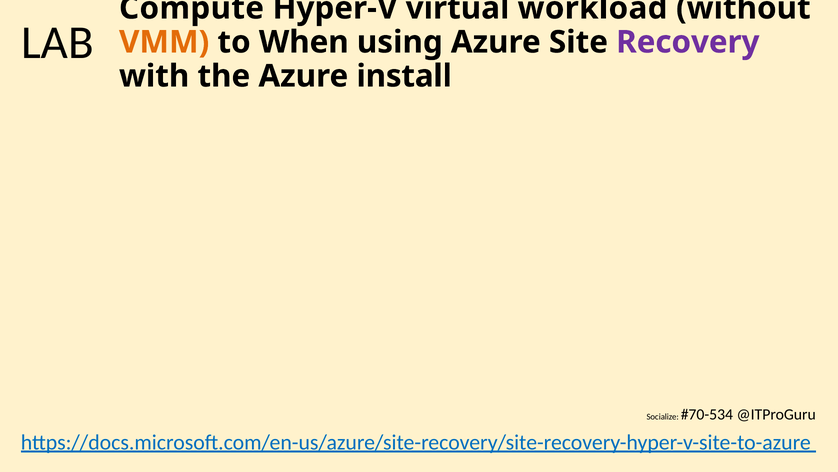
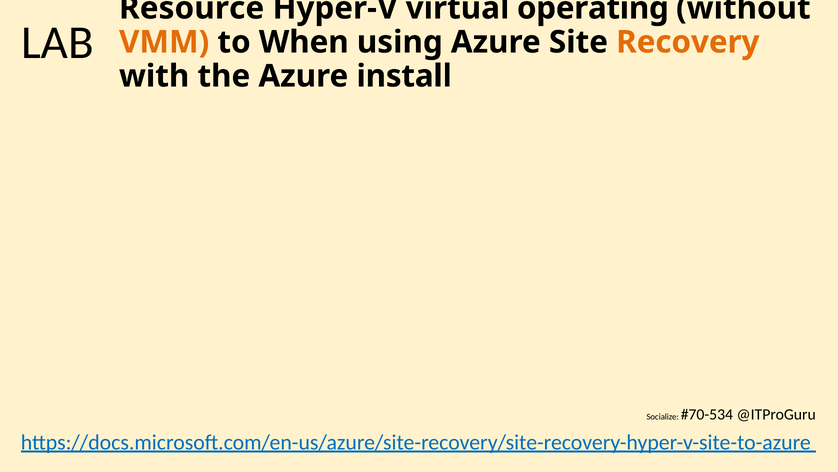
Compute: Compute -> Resource
workload: workload -> operating
Recovery colour: purple -> orange
